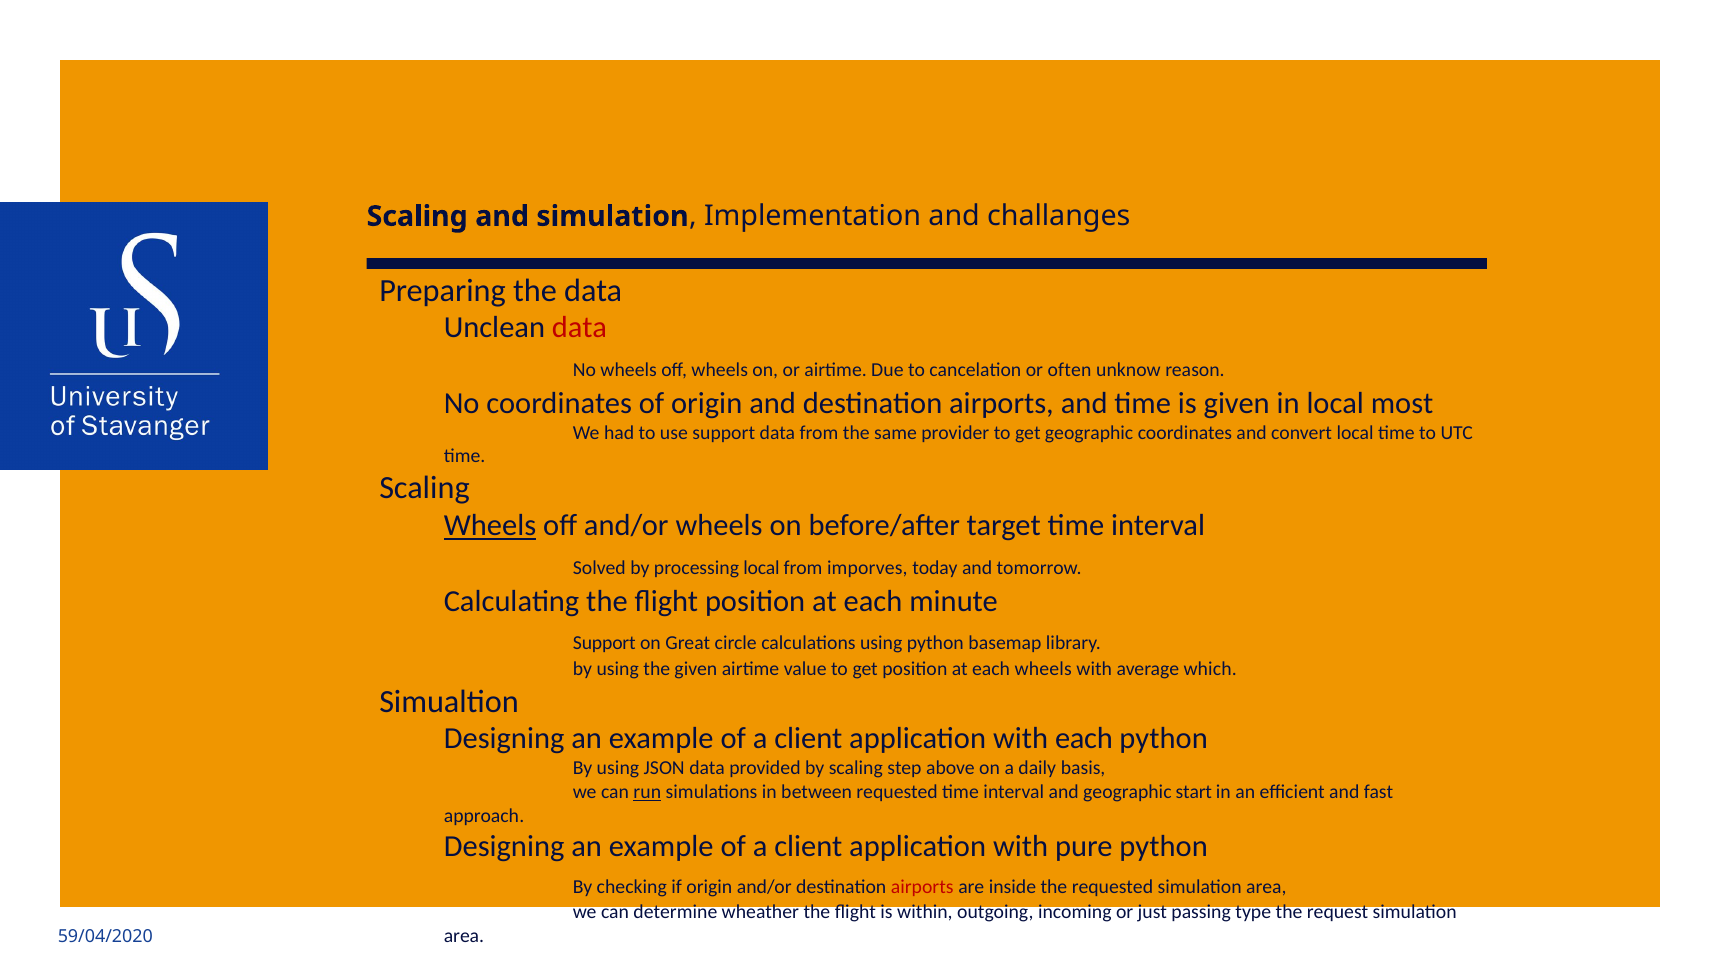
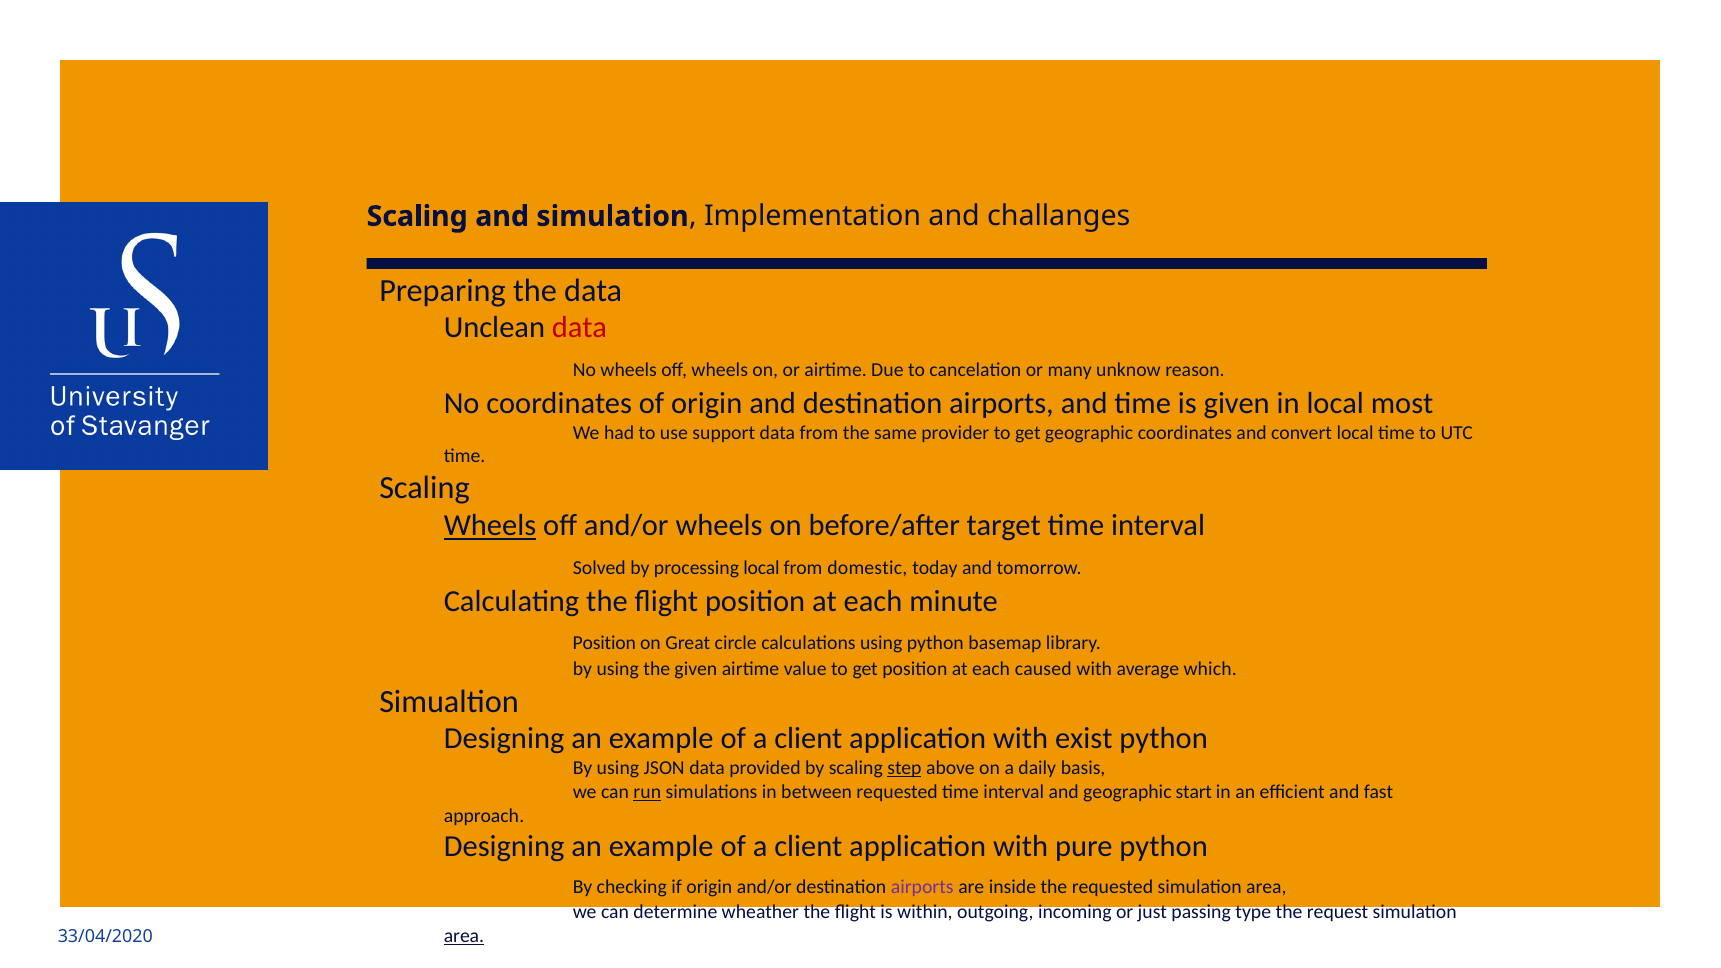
often: often -> many
imporves: imporves -> domestic
Support at (604, 643): Support -> Position
each wheels: wheels -> caused
with each: each -> exist
step underline: none -> present
airports at (922, 887) colour: red -> purple
area at (464, 936) underline: none -> present
59/04/2020: 59/04/2020 -> 33/04/2020
